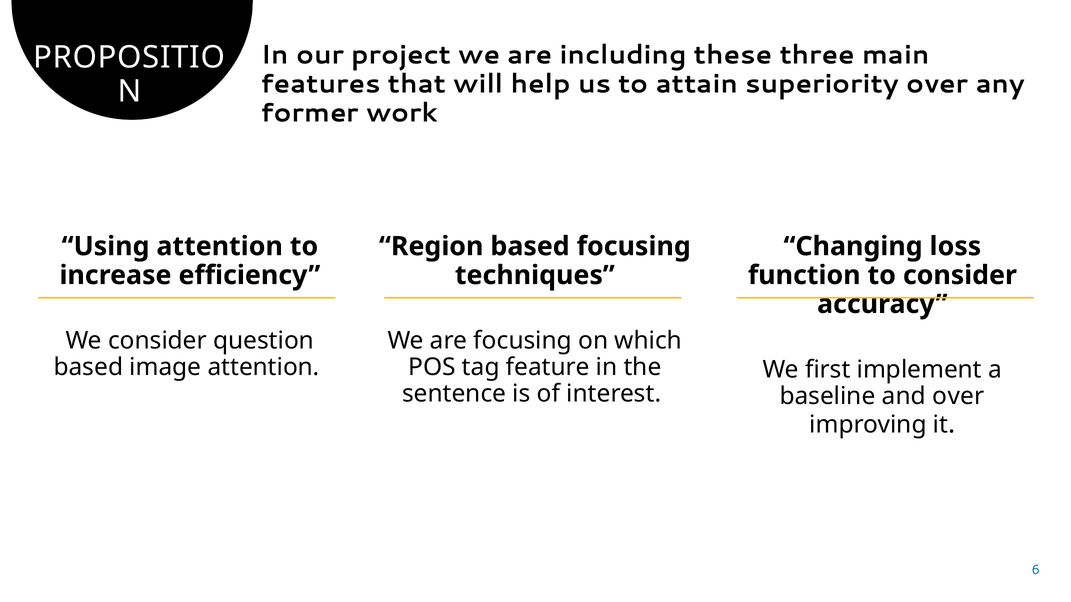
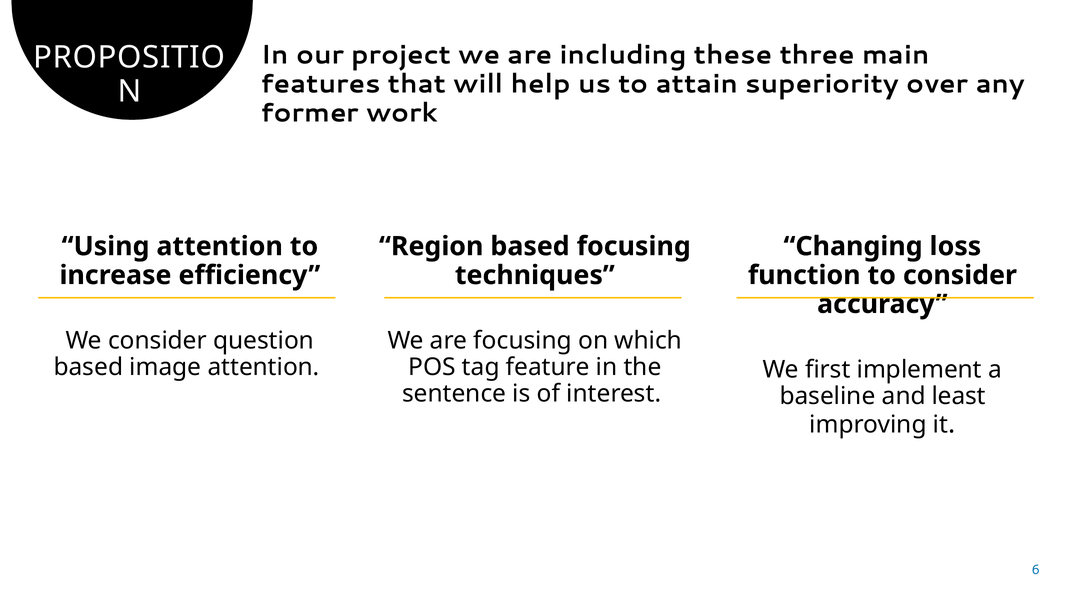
and over: over -> least
